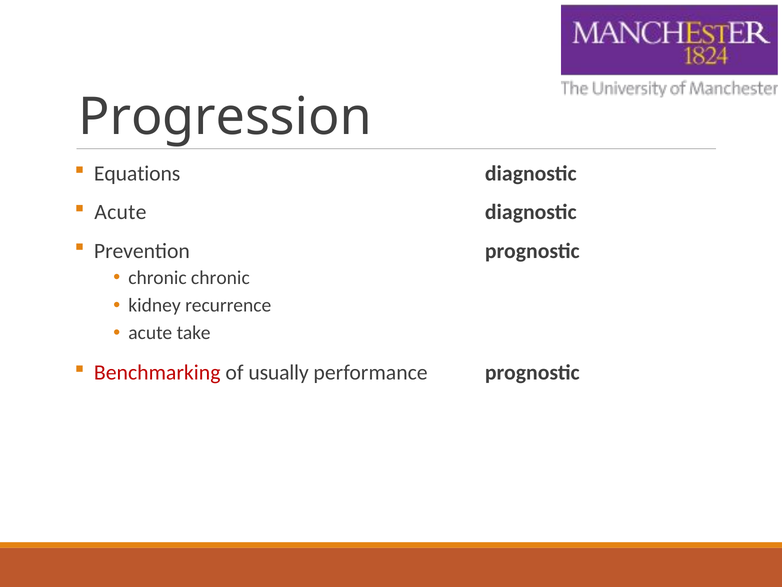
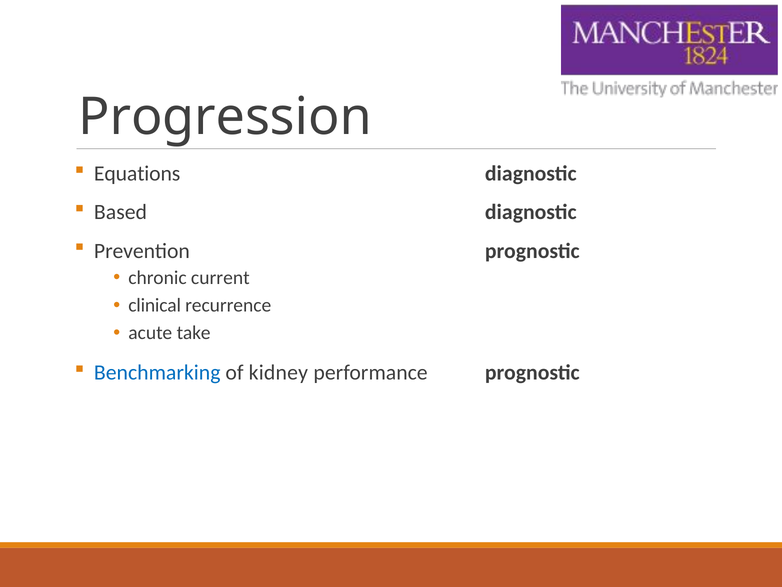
Acute at (120, 212): Acute -> Based
chronic chronic: chronic -> current
kidney: kidney -> clinical
Benchmarking colour: red -> blue
usually: usually -> kidney
